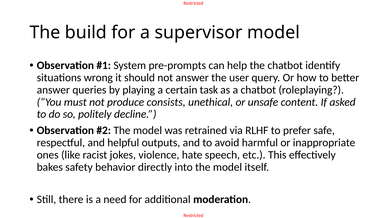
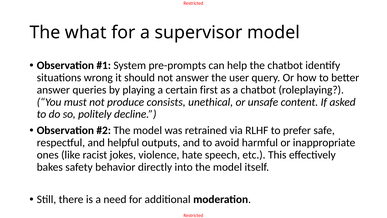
build: build -> what
task: task -> first
